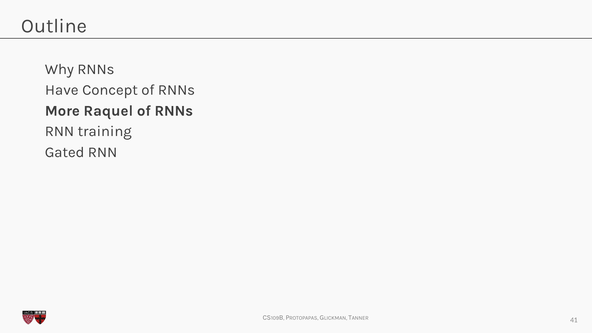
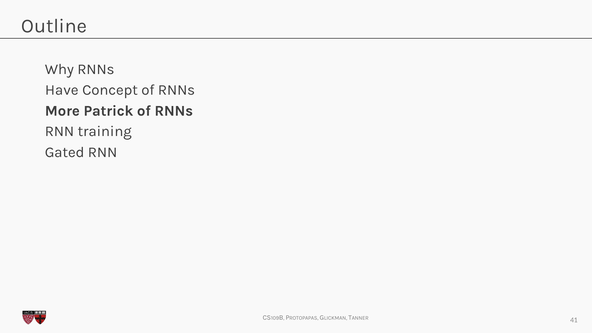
Raquel: Raquel -> Patrick
